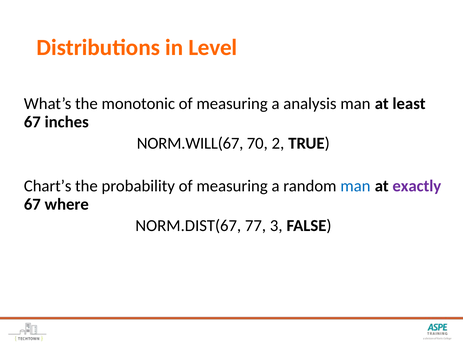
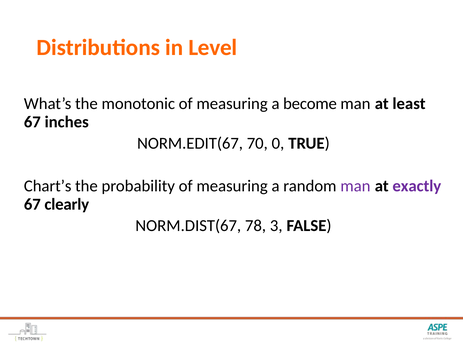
analysis: analysis -> become
NORM.WILL(67: NORM.WILL(67 -> NORM.EDIT(67
2: 2 -> 0
man at (355, 186) colour: blue -> purple
where: where -> clearly
77: 77 -> 78
